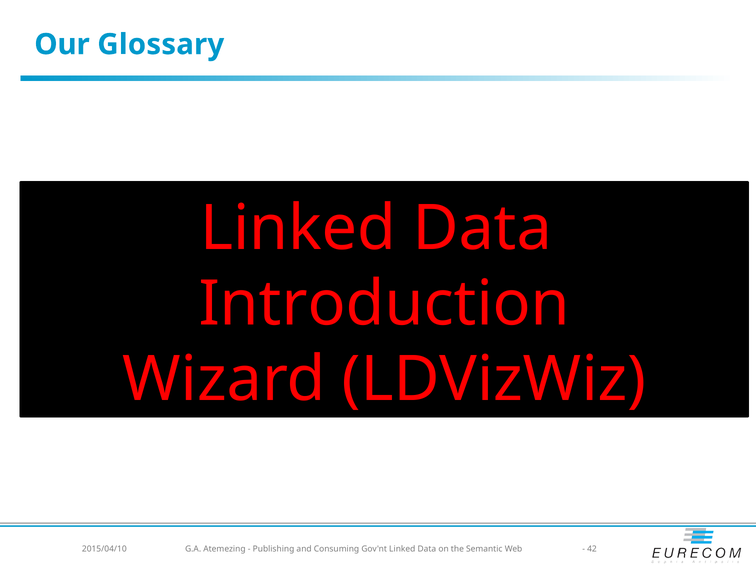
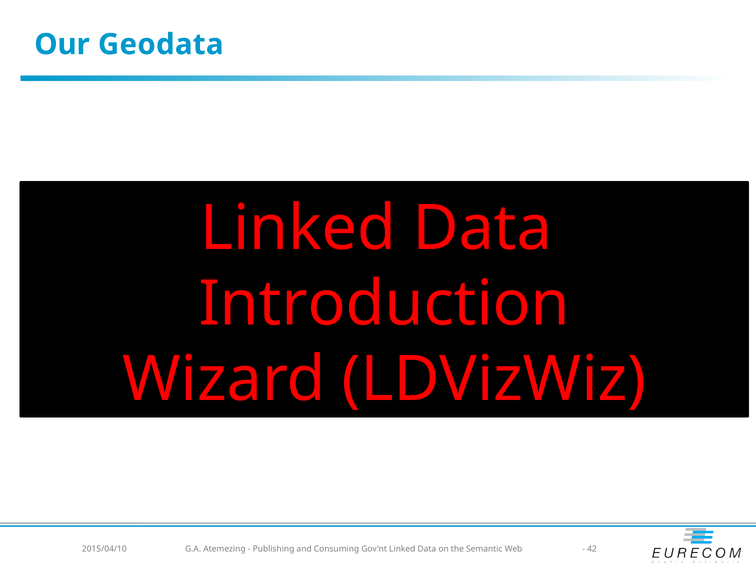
Glossary: Glossary -> Geodata
